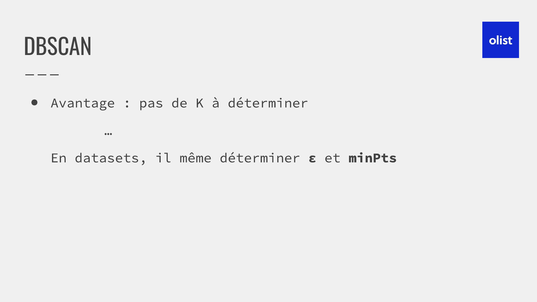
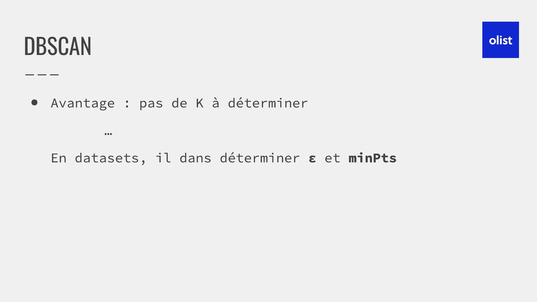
même: même -> dans
